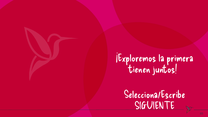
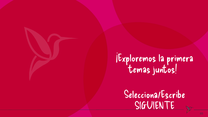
tienen: tienen -> temas
